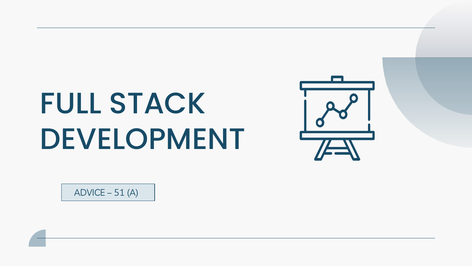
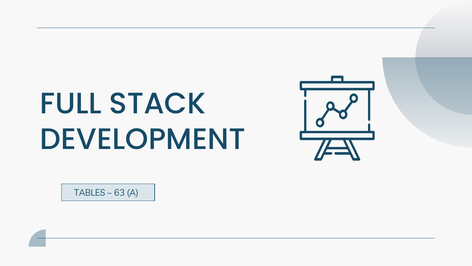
ADVICE: ADVICE -> TABLES
51: 51 -> 63
